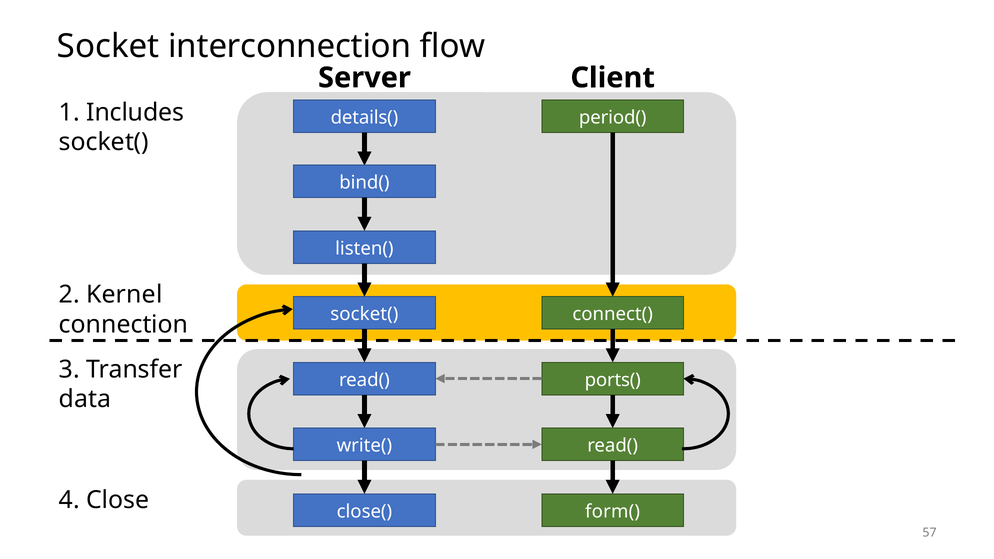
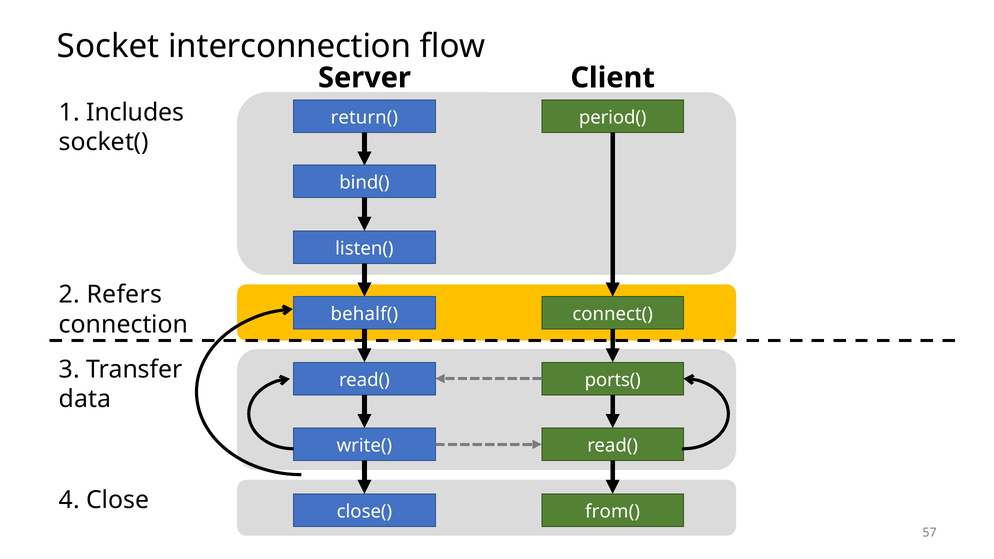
details(: details( -> return(
Kernel: Kernel -> Refers
socket( at (364, 314): socket( -> behalf(
form(: form( -> from(
